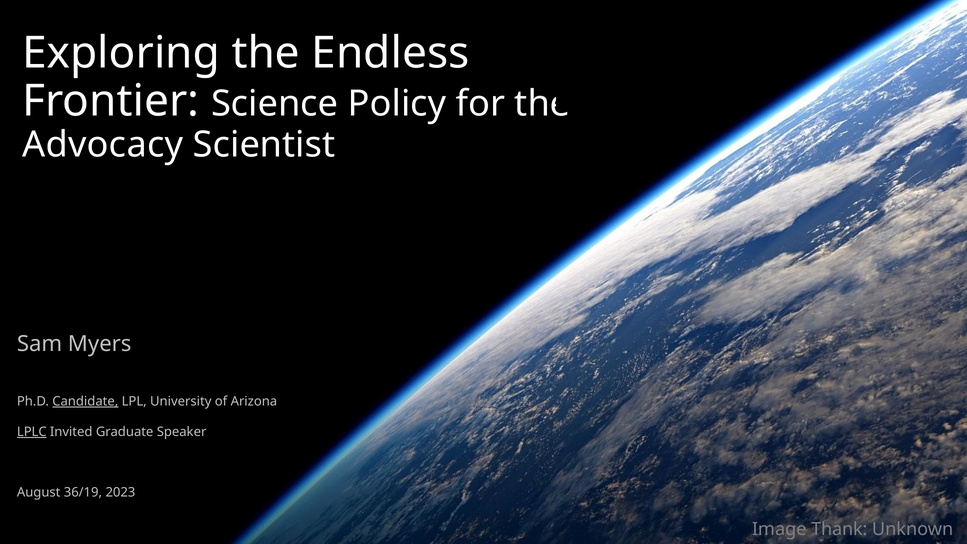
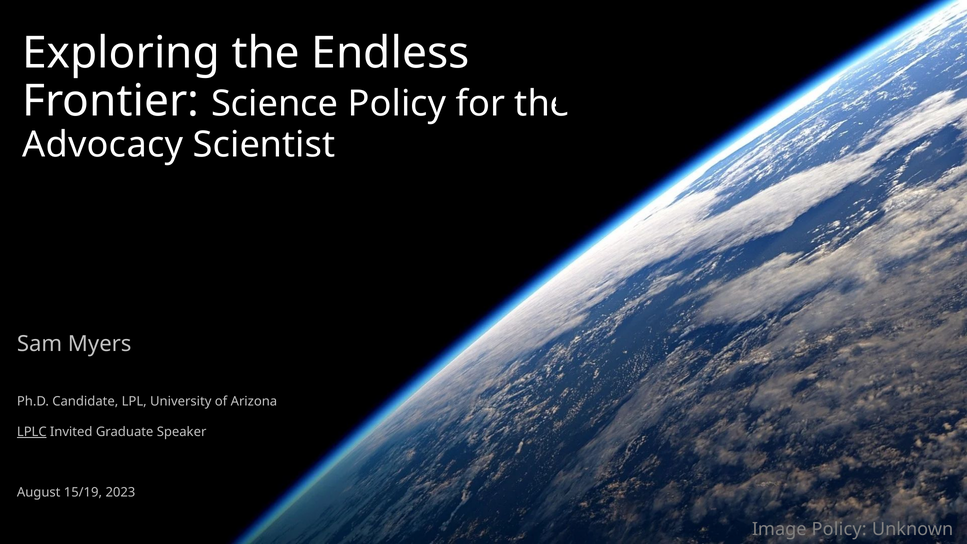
Candidate underline: present -> none
36/19: 36/19 -> 15/19
Image Thank: Thank -> Policy
